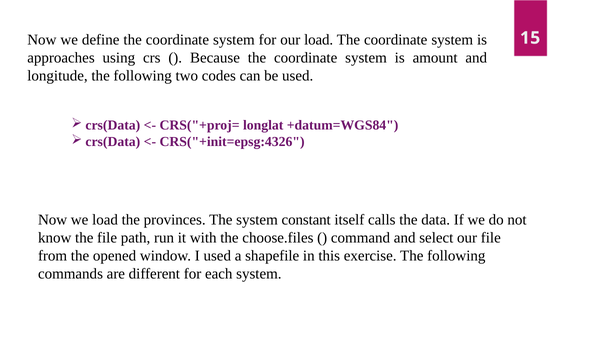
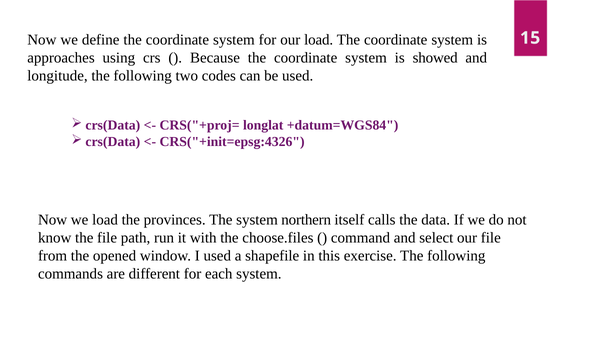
amount: amount -> showed
constant: constant -> northern
